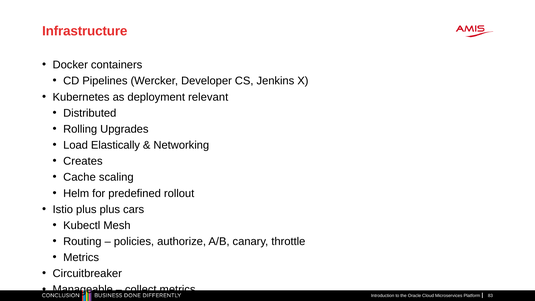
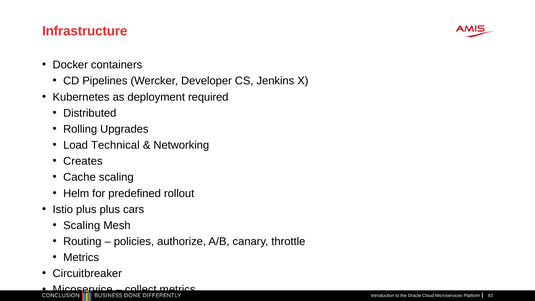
relevant: relevant -> required
Elastically: Elastically -> Technical
Kubectl at (82, 225): Kubectl -> Scaling
Manageable: Manageable -> Micoservice
